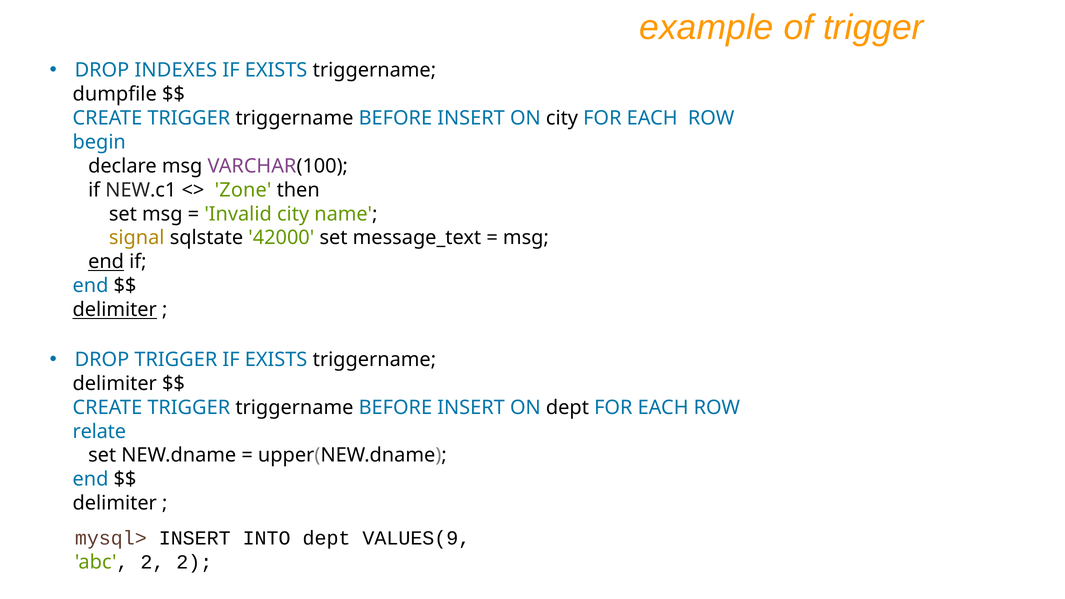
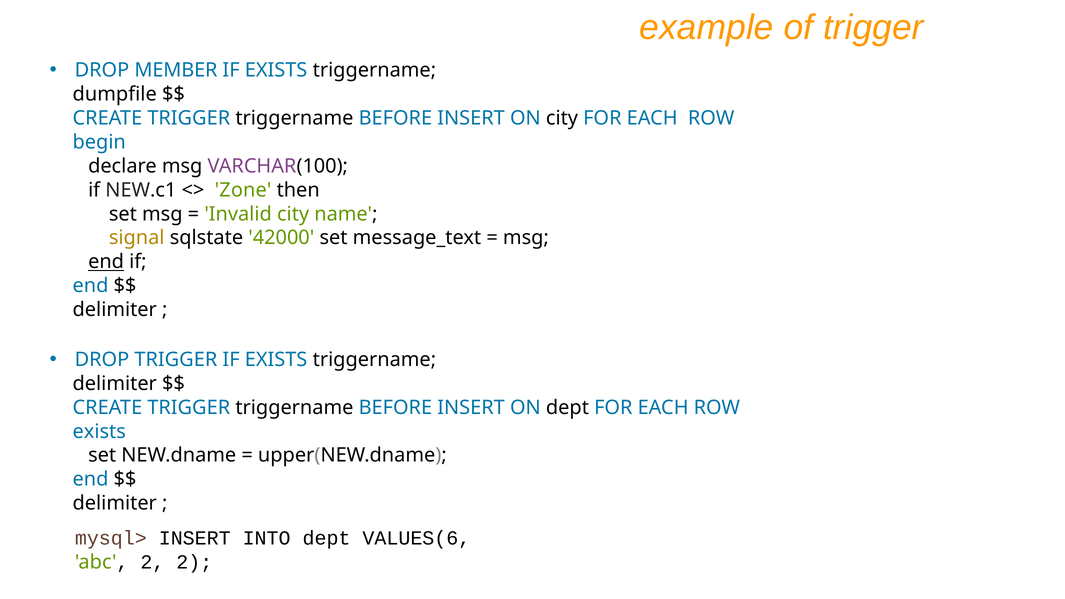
INDEXES: INDEXES -> MEMBER
delimiter at (115, 310) underline: present -> none
relate at (99, 431): relate -> exists
VALUES(9: VALUES(9 -> VALUES(6
